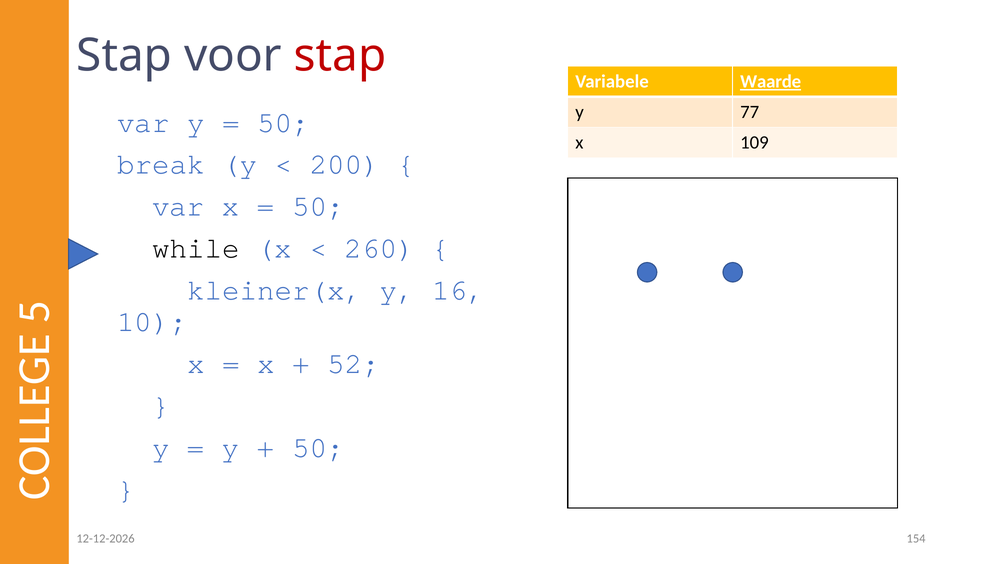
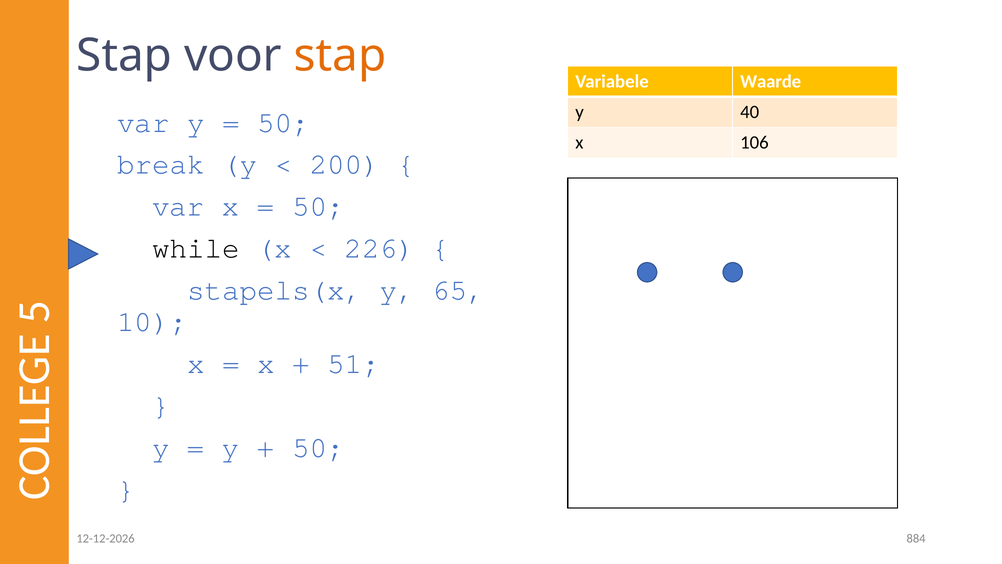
stap at (340, 56) colour: red -> orange
Waarde underline: present -> none
77: 77 -> 40
109: 109 -> 106
260: 260 -> 226
kleiner(x: kleiner(x -> stapels(x
16: 16 -> 65
52: 52 -> 51
154: 154 -> 884
